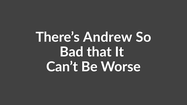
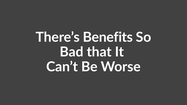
Andrew: Andrew -> Benefits
